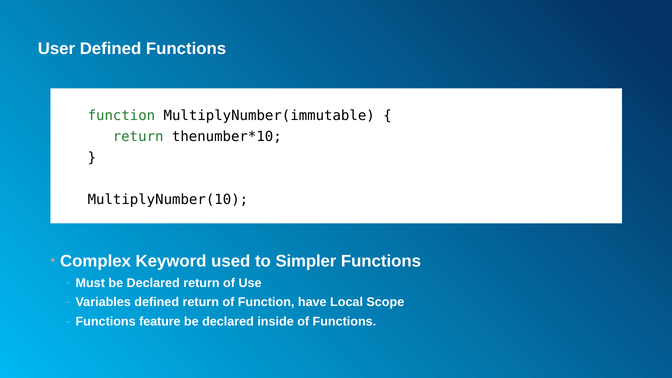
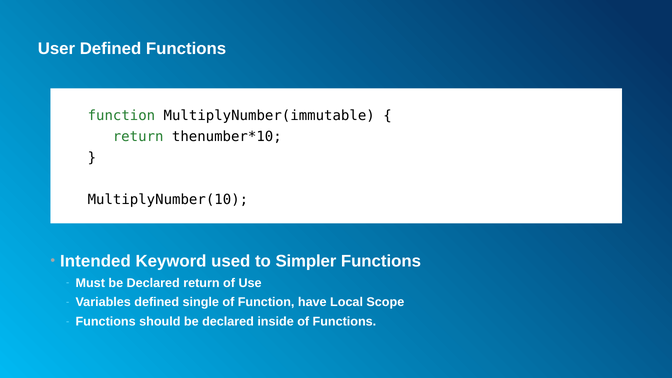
Complex: Complex -> Intended
defined return: return -> single
feature: feature -> should
